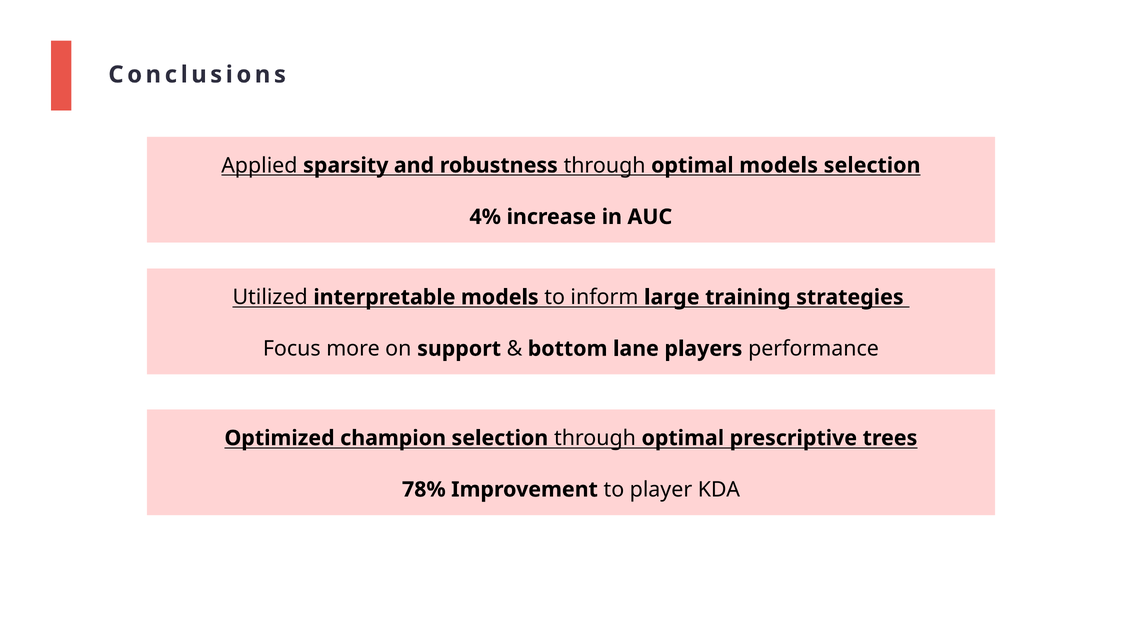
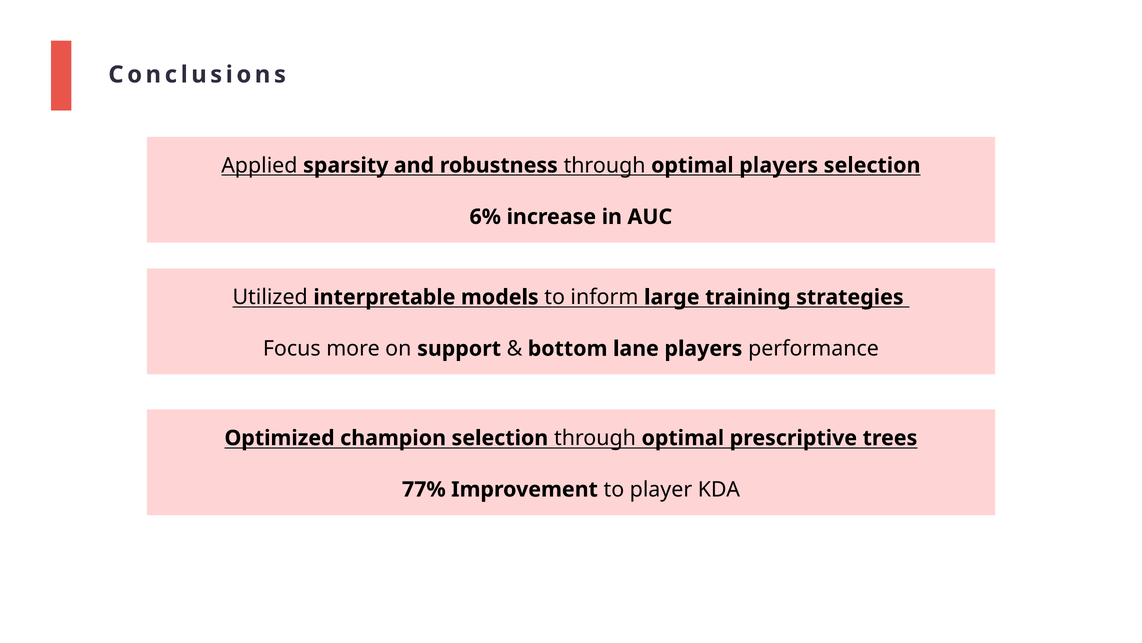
optimal models: models -> players
4%: 4% -> 6%
78%: 78% -> 77%
